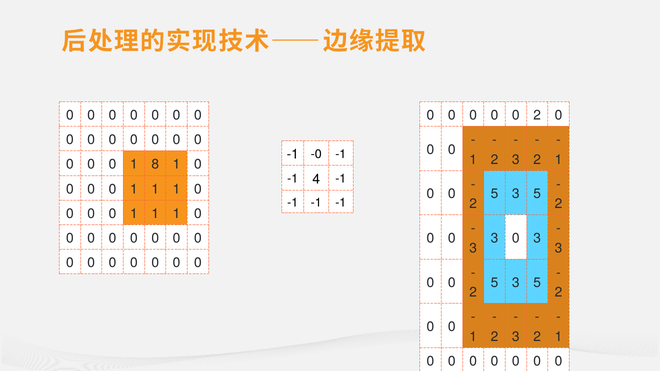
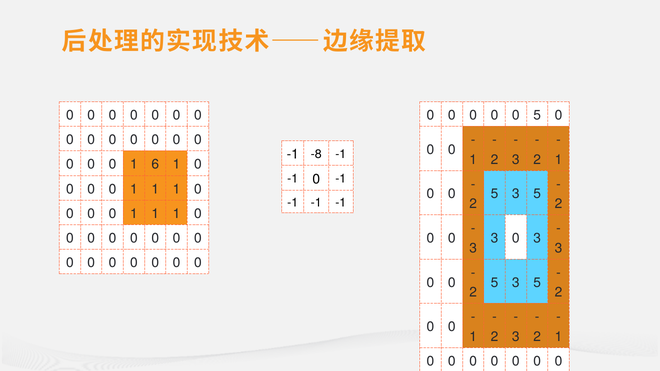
0 2: 2 -> 5
-0: -0 -> -8
8: 8 -> 6
4 at (316, 179): 4 -> 0
